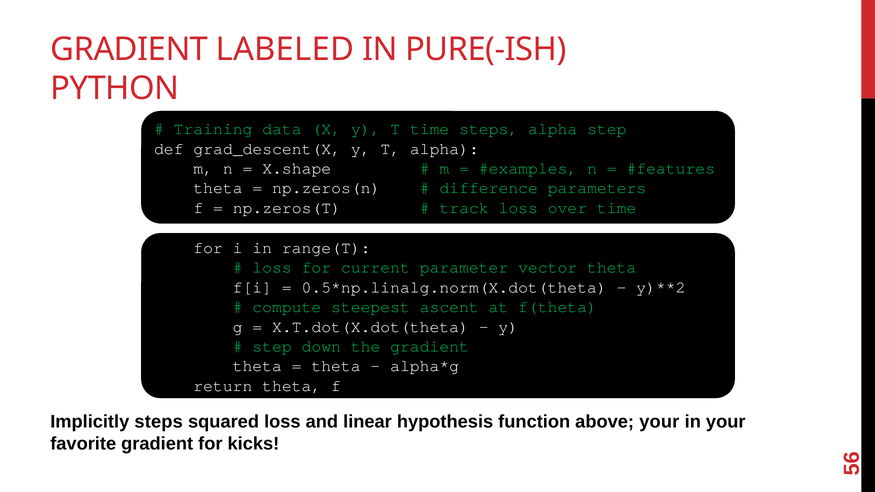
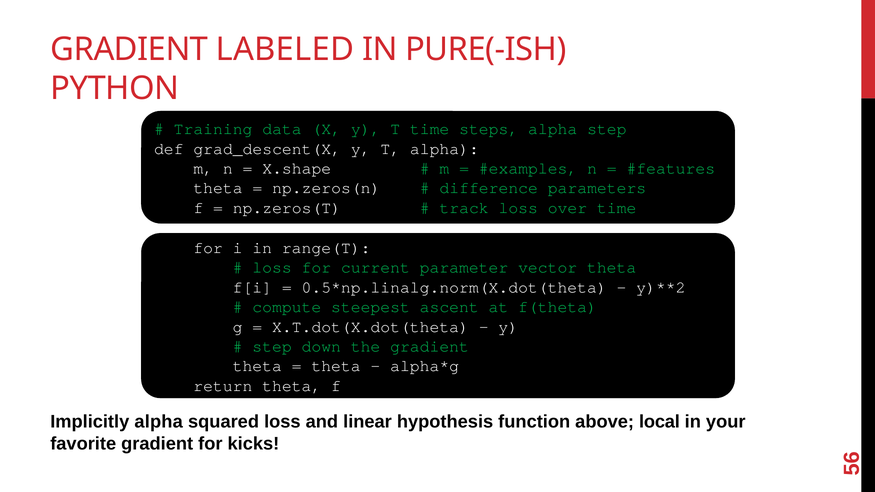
Implicitly steps: steps -> alpha
above your: your -> local
